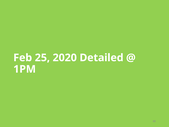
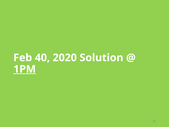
25: 25 -> 40
Detailed: Detailed -> Solution
1PM underline: none -> present
